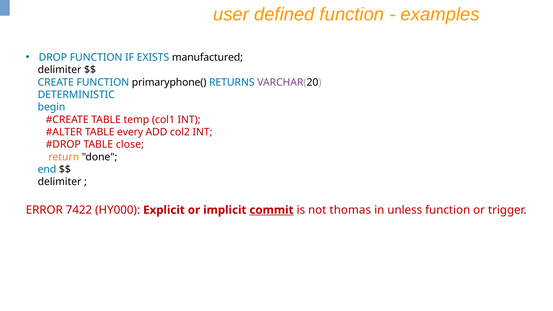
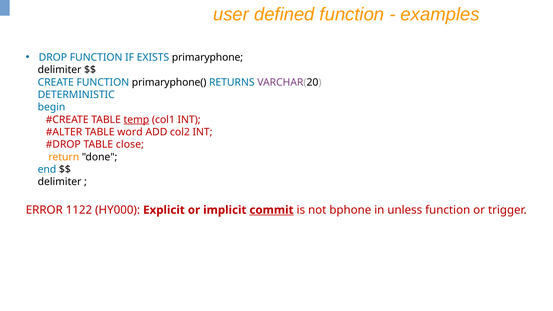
manufactured: manufactured -> primaryphone
temp underline: none -> present
every: every -> word
7422: 7422 -> 1122
thomas: thomas -> bphone
